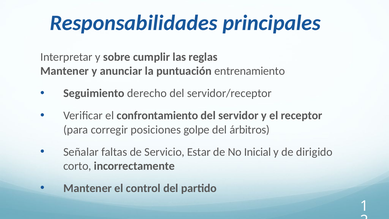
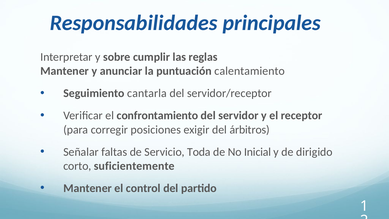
entrenamiento: entrenamiento -> calentamiento
derecho: derecho -> cantarla
golpe: golpe -> exigir
Estar: Estar -> Toda
incorrectamente: incorrectamente -> suficientemente
